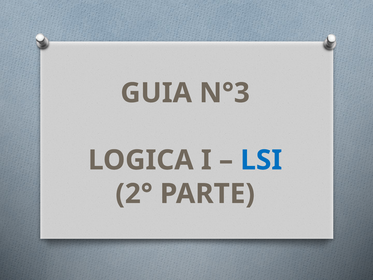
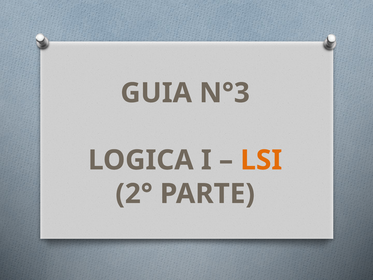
LSI colour: blue -> orange
